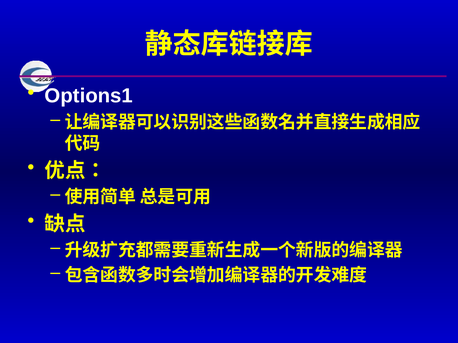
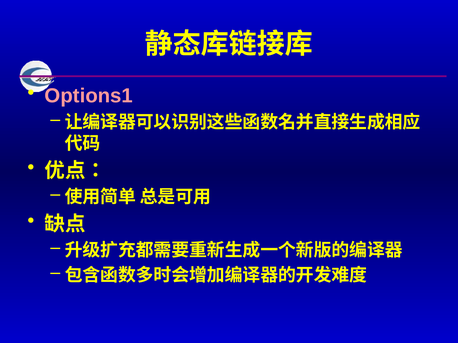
Options1 colour: white -> pink
